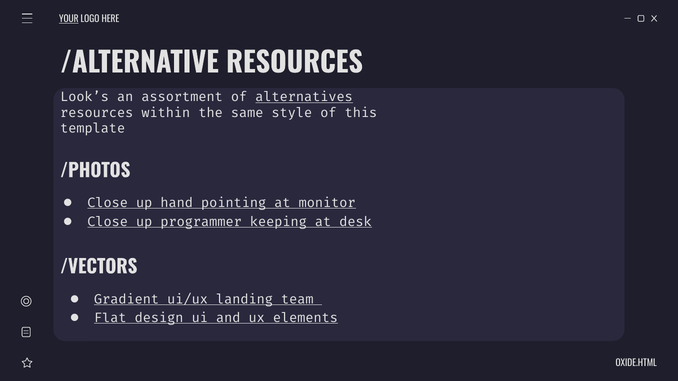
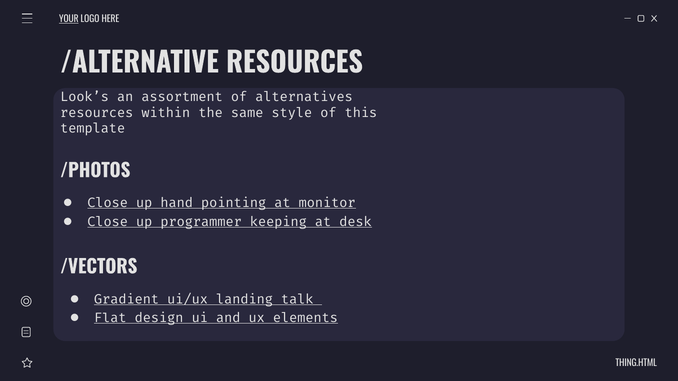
alternatives underline: present -> none
team: team -> talk
OXIDE.HTML: OXIDE.HTML -> THING.HTML
